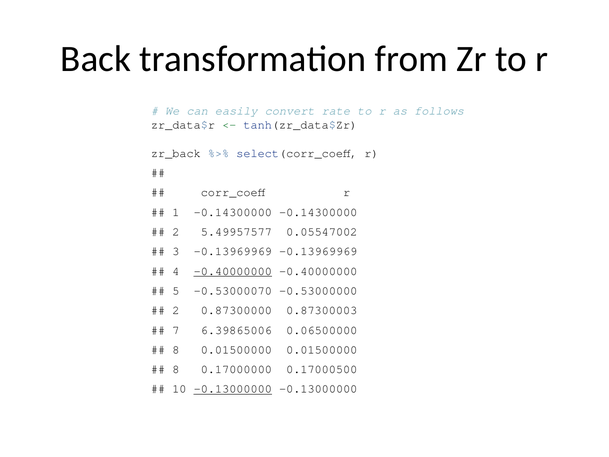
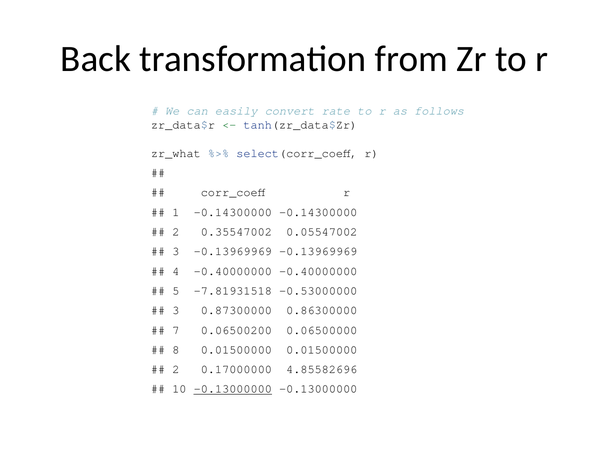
zr_back: zr_back -> zr_what
5.49957577: 5.49957577 -> 0.35547002
-0.40000000 at (233, 271) underline: present -> none
-0.53000070: -0.53000070 -> -7.81931518
2 at (176, 310): 2 -> 3
0.87300003: 0.87300003 -> 0.86300000
6.39865006: 6.39865006 -> 0.06500200
8 at (176, 369): 8 -> 2
0.17000500: 0.17000500 -> 4.85582696
